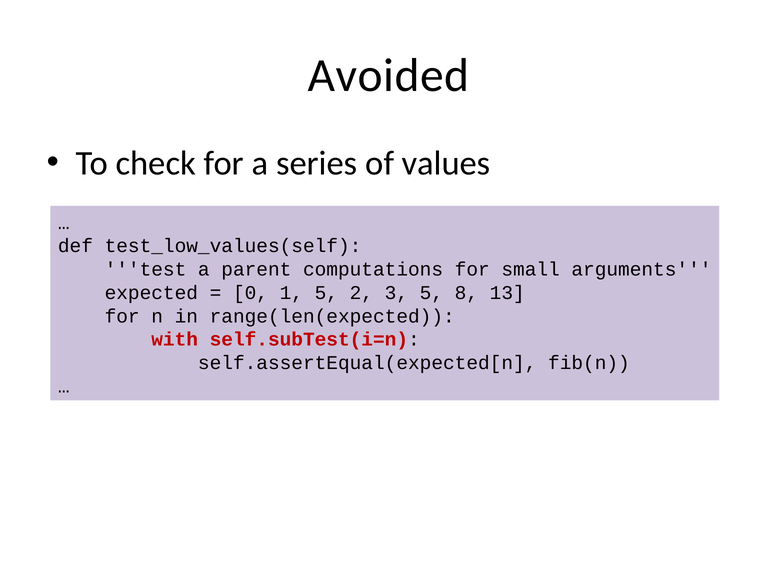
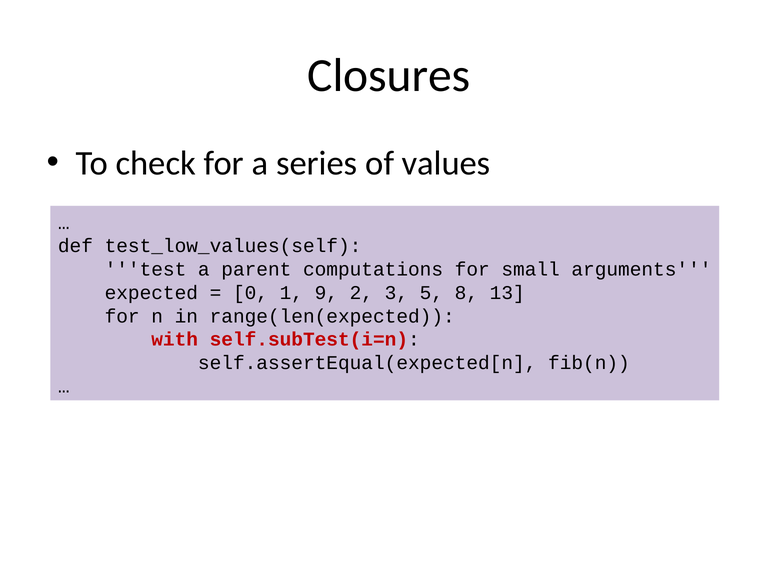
Avoided: Avoided -> Closures
1 5: 5 -> 9
